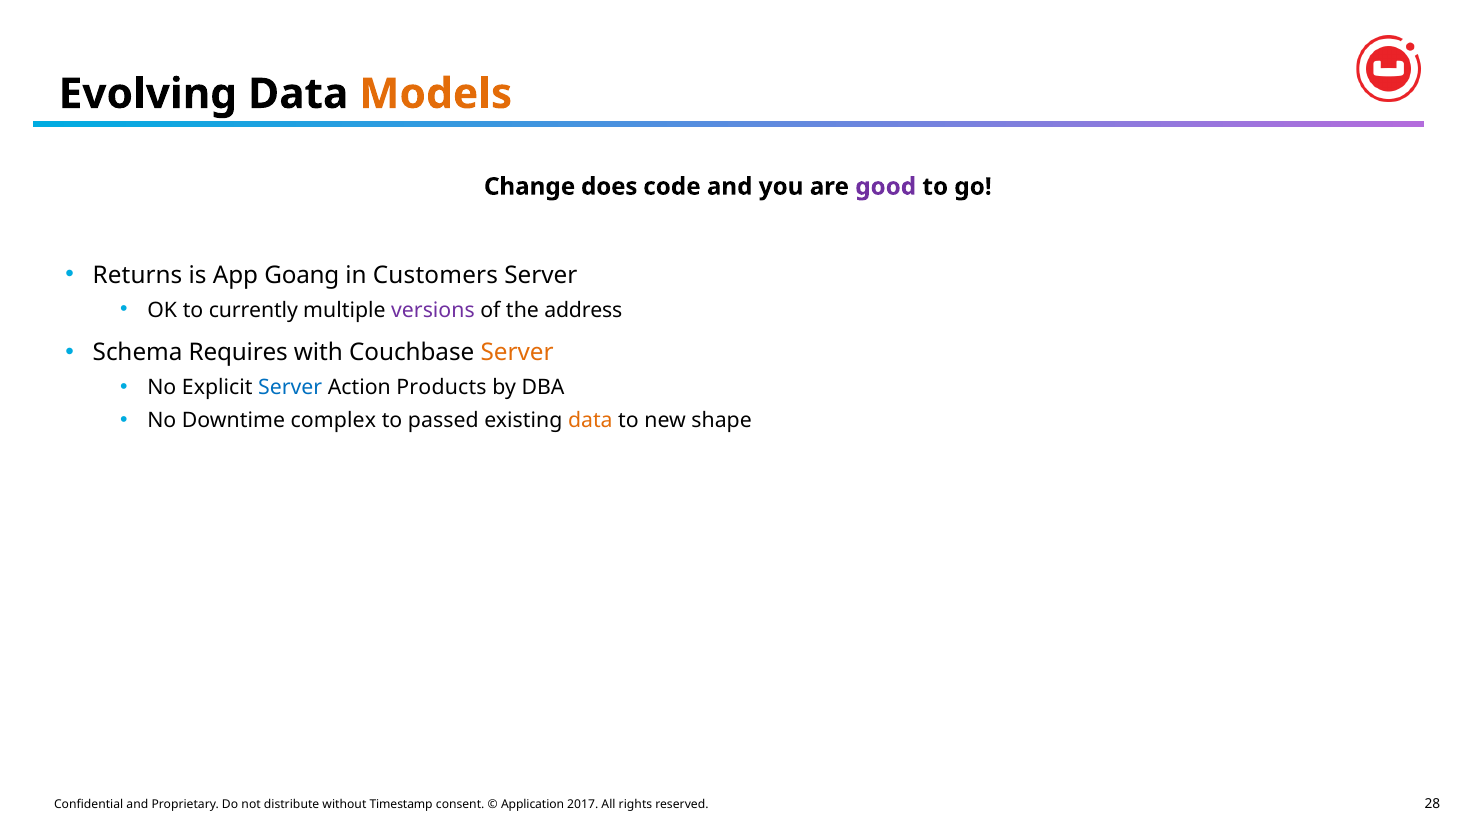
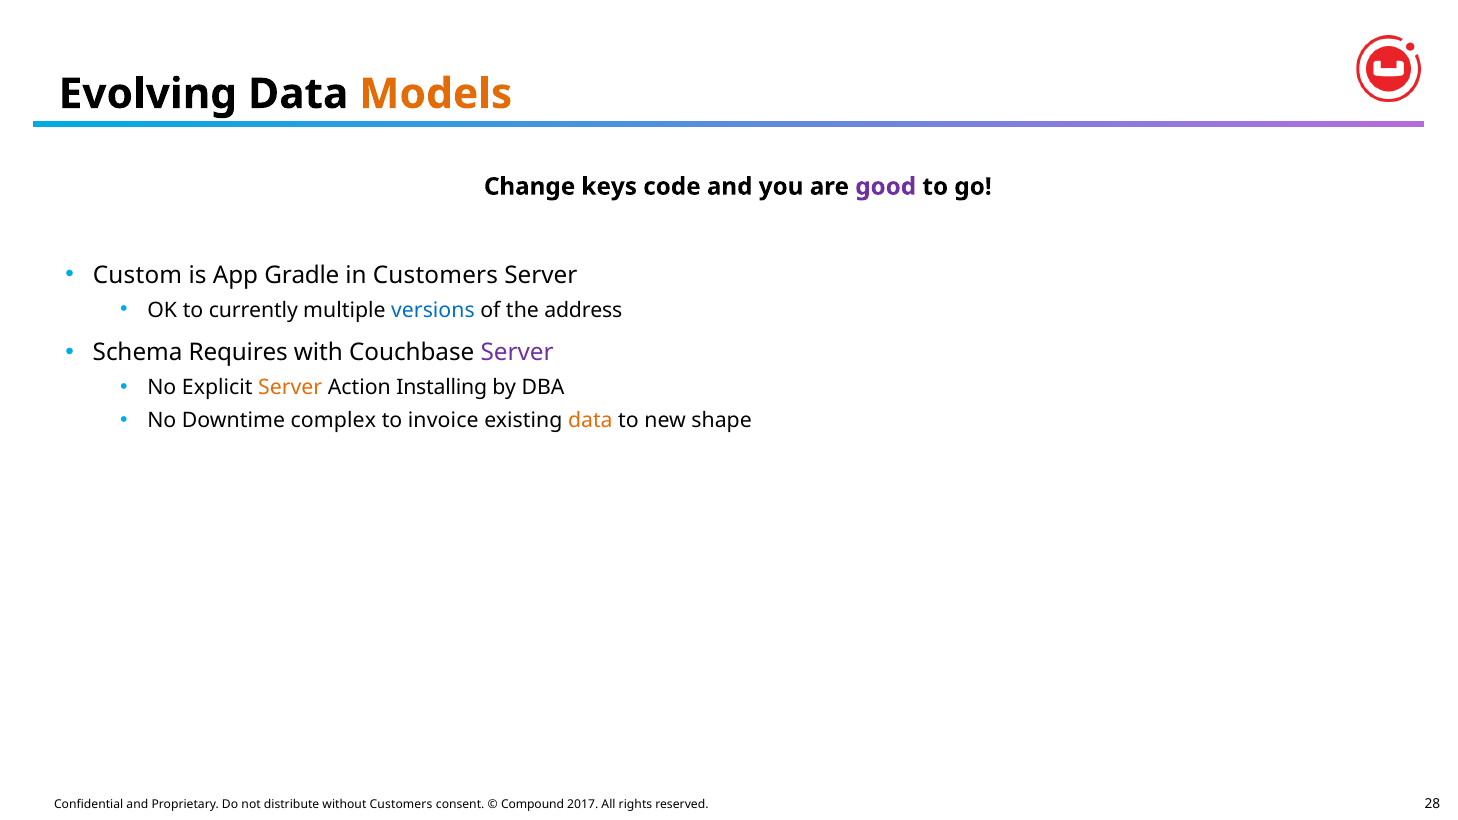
does: does -> keys
Returns: Returns -> Custom
Goang: Goang -> Gradle
versions colour: purple -> blue
Server at (517, 353) colour: orange -> purple
Server at (290, 387) colour: blue -> orange
Products: Products -> Installing
passed: passed -> invoice
Timestamp at (401, 804): Timestamp -> Customers
Application: Application -> Compound
